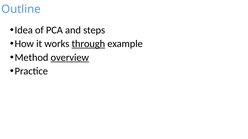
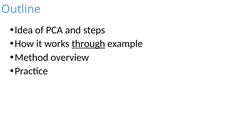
overview underline: present -> none
